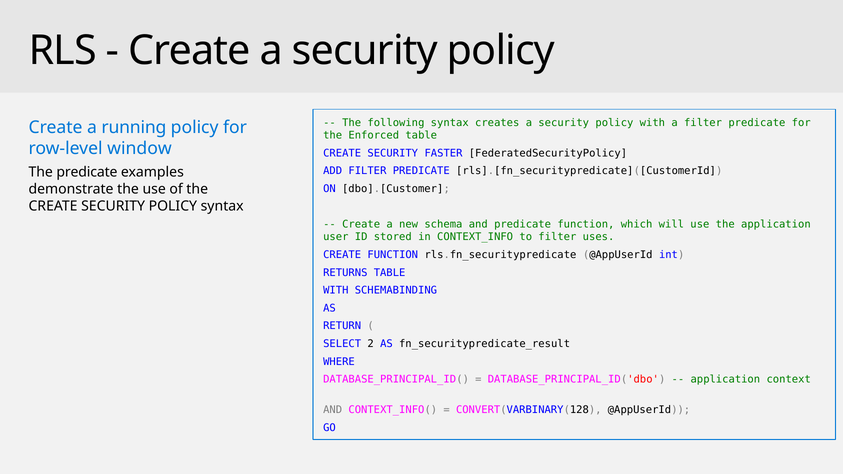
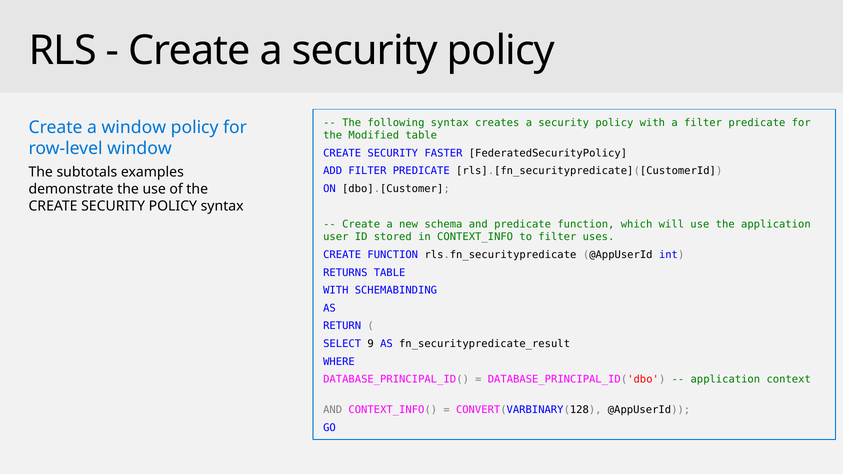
a running: running -> window
Enforced: Enforced -> Modified
The predicate: predicate -> subtotals
2: 2 -> 9
